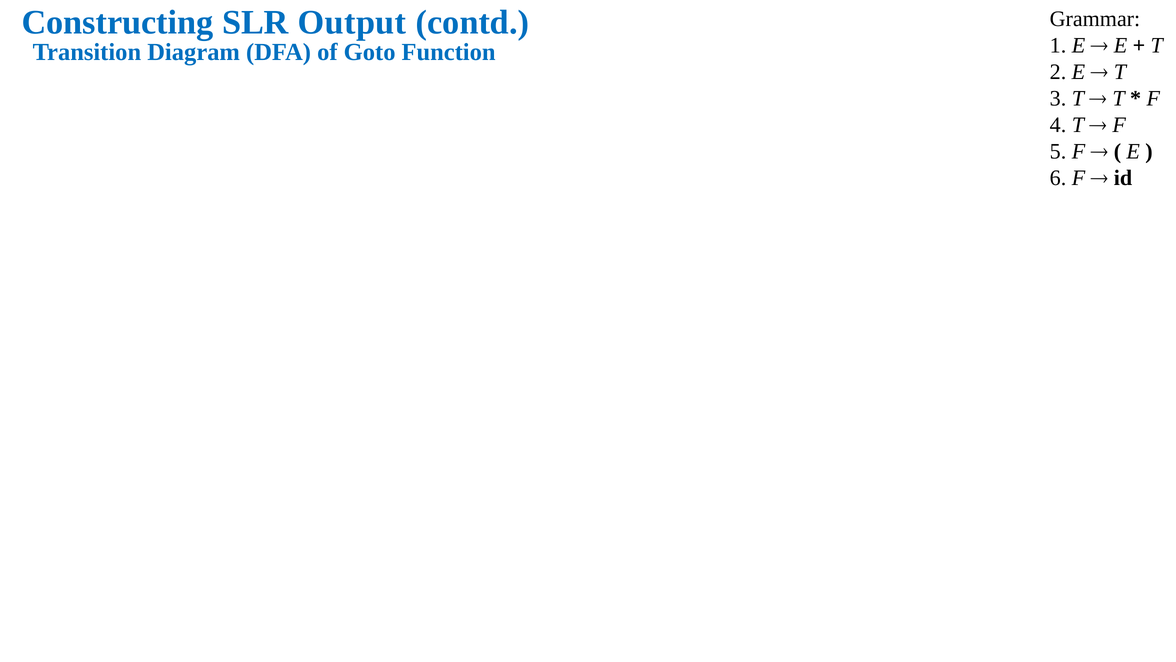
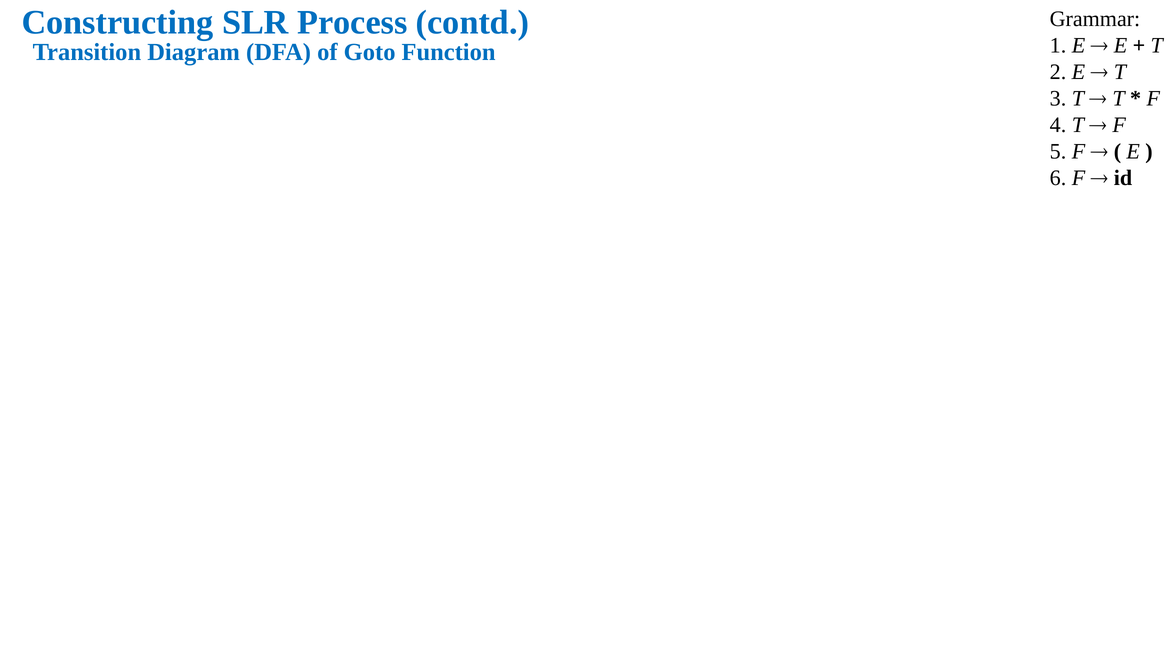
Output: Output -> Process
